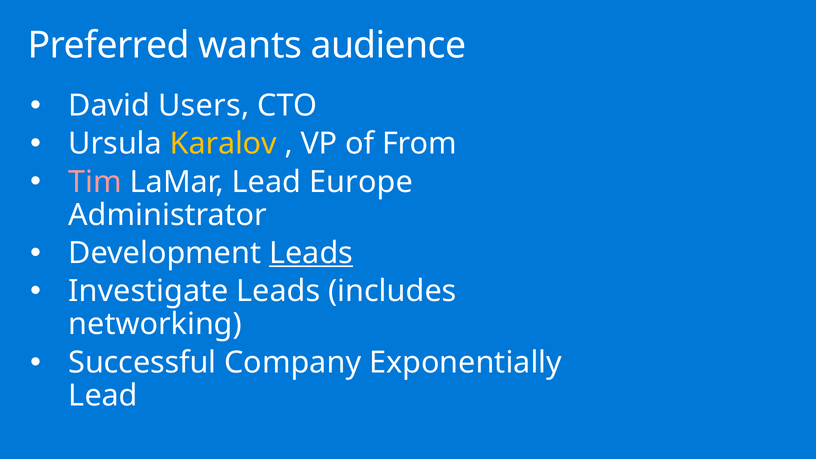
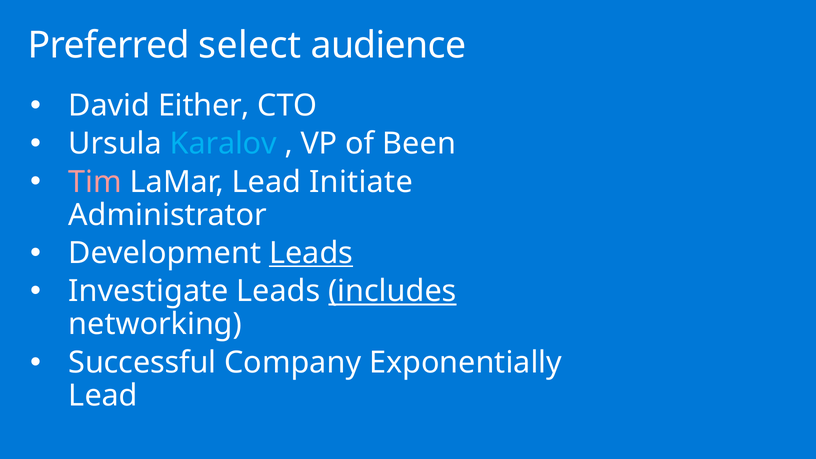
wants: wants -> select
Users: Users -> Either
Karalov colour: yellow -> light blue
From: From -> Been
Europe: Europe -> Initiate
includes underline: none -> present
